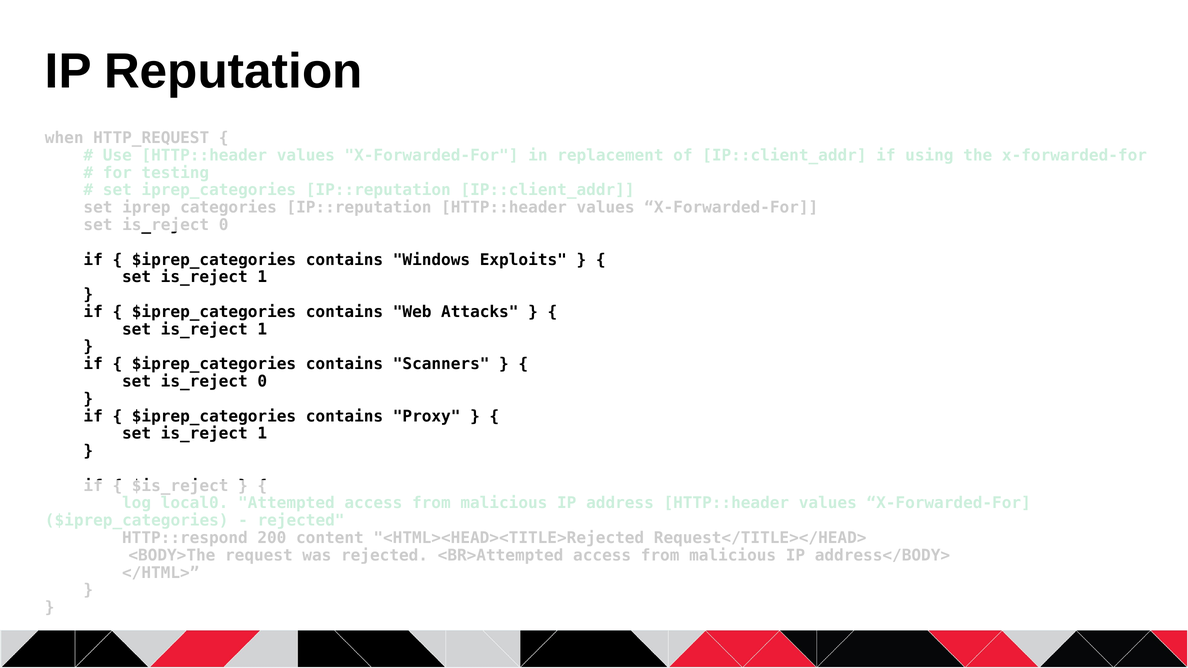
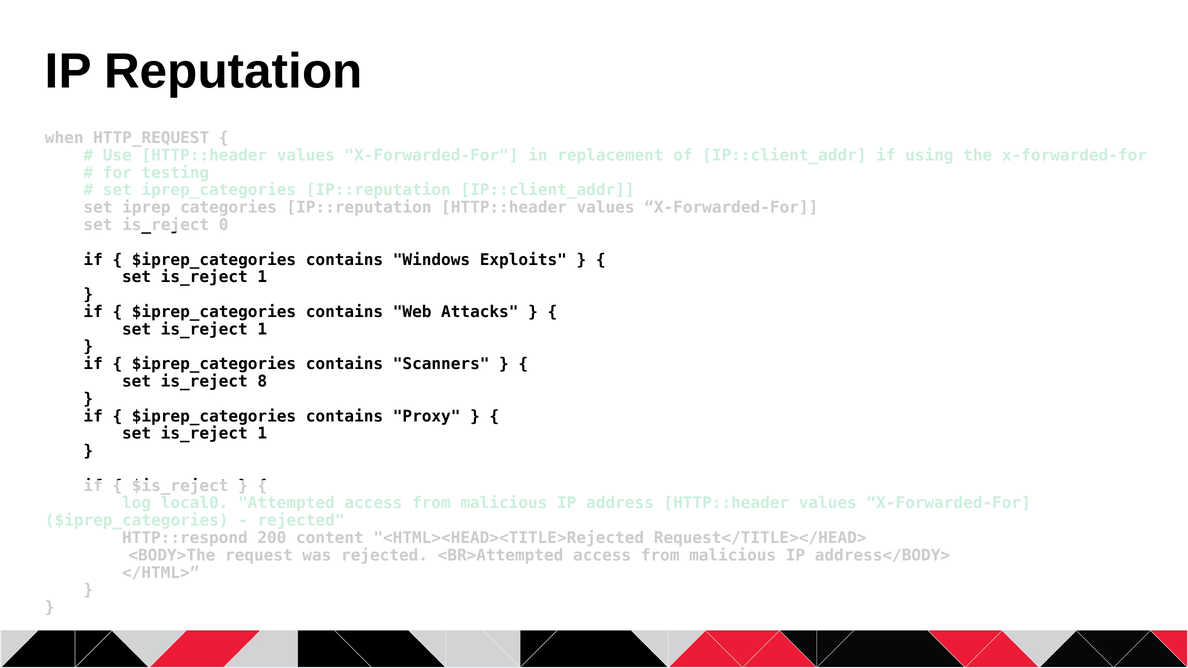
0 at (262, 382): 0 -> 8
